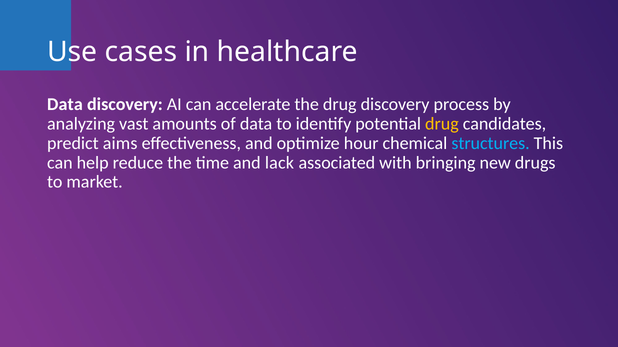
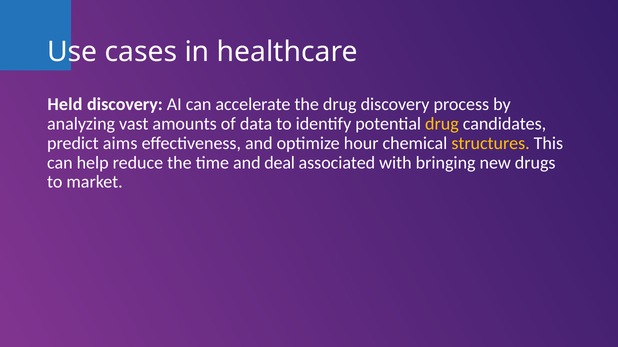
Data at (65, 104): Data -> Held
structures colour: light blue -> yellow
lack: lack -> deal
